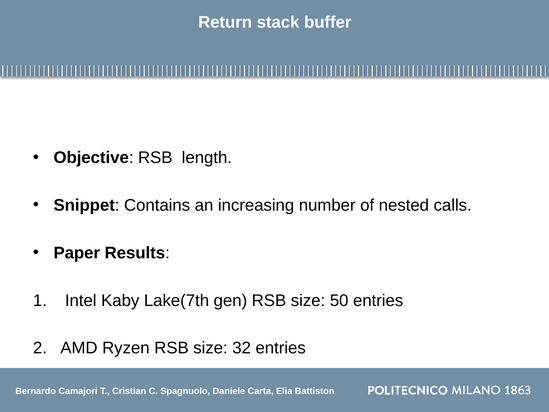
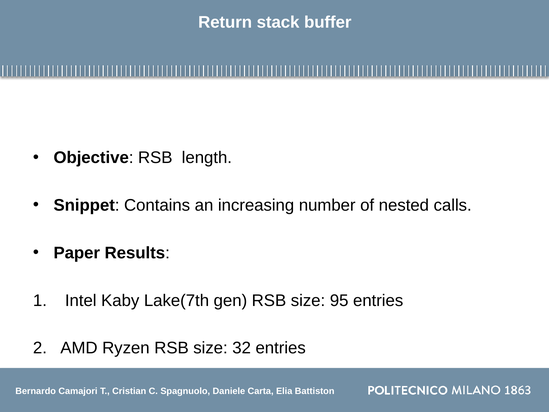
50: 50 -> 95
